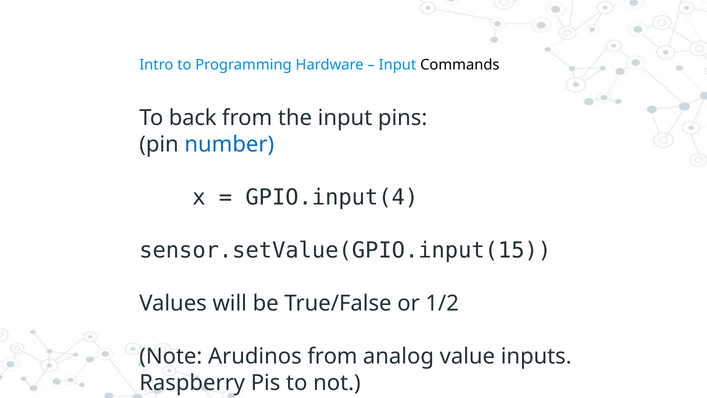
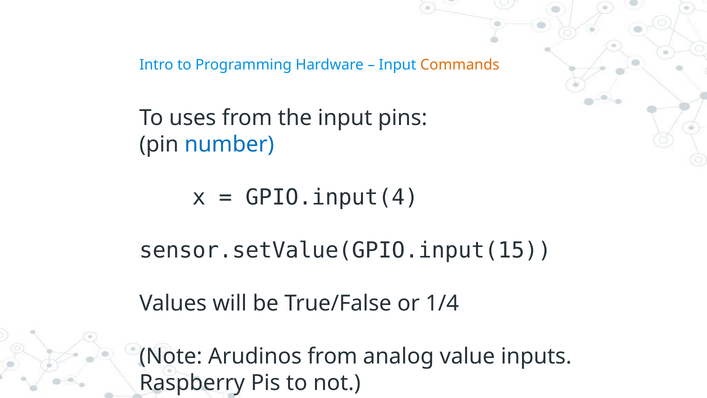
Commands colour: black -> orange
back: back -> uses
1/2: 1/2 -> 1/4
